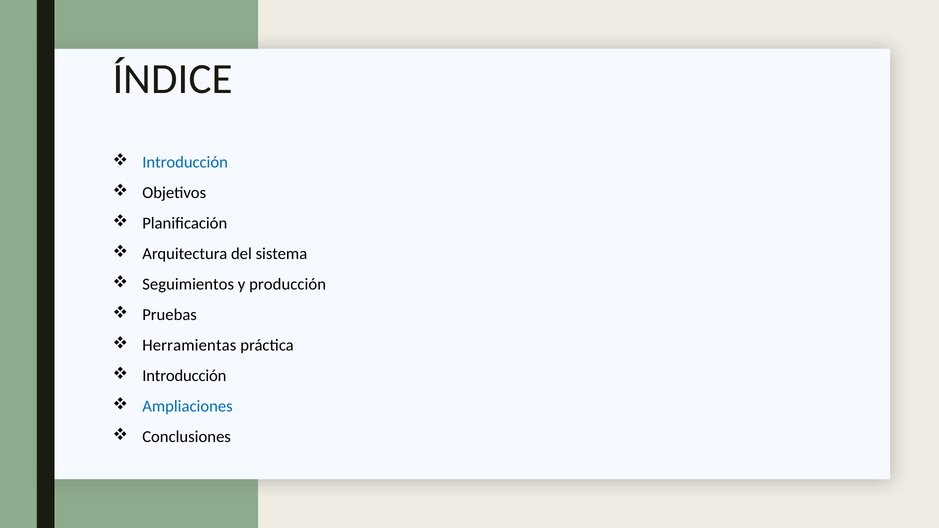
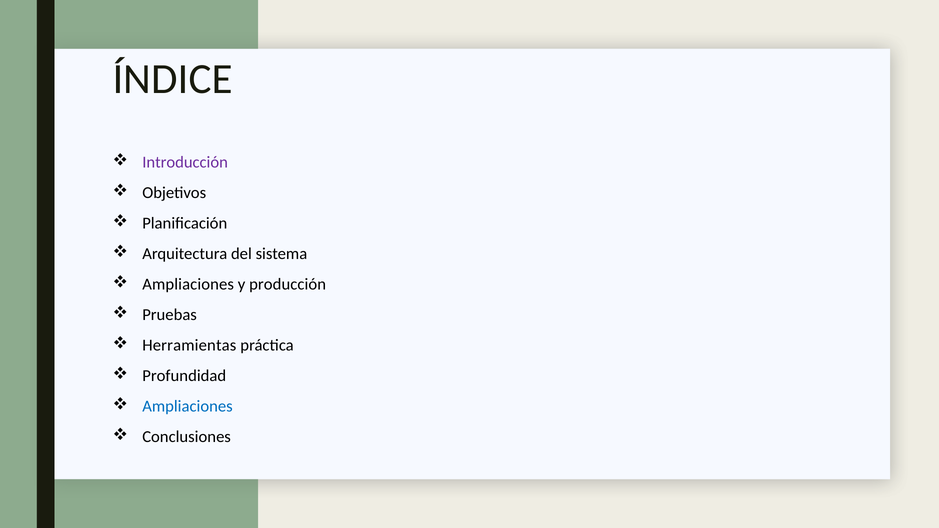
Introducción at (185, 162) colour: blue -> purple
Seguimientos at (188, 284): Seguimientos -> Ampliaciones
Introducción at (184, 376): Introducción -> Profundidad
